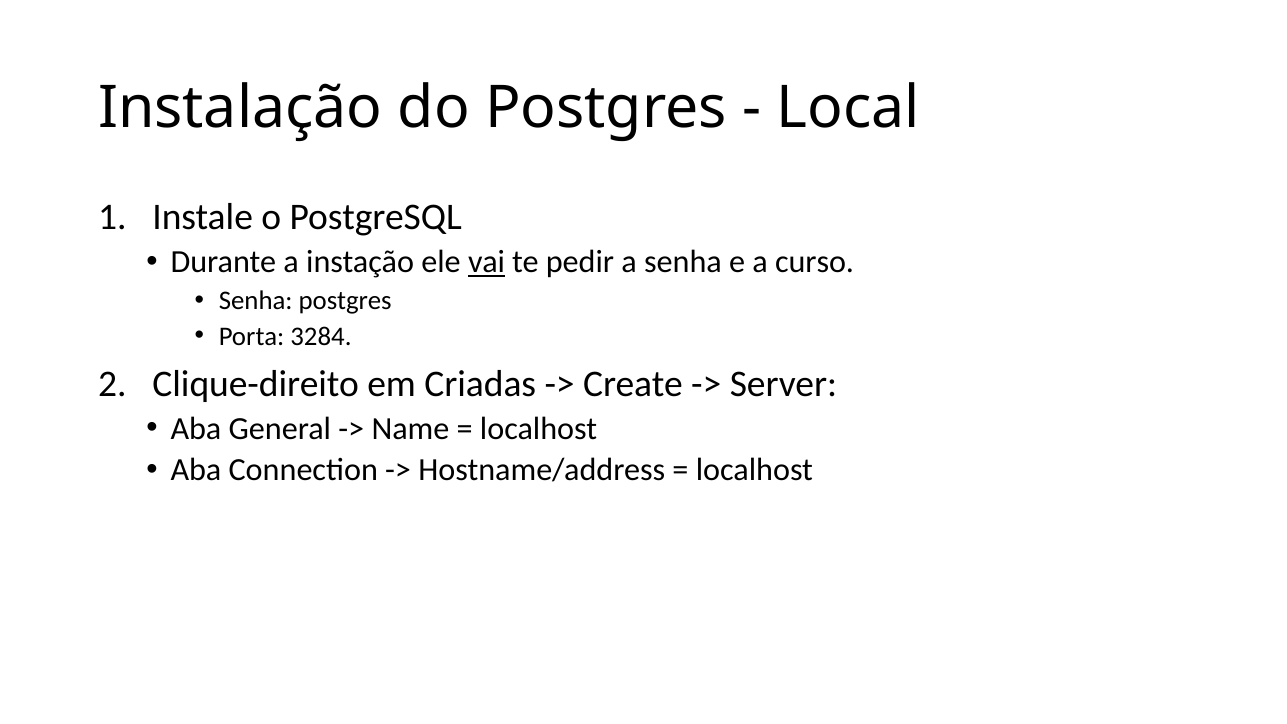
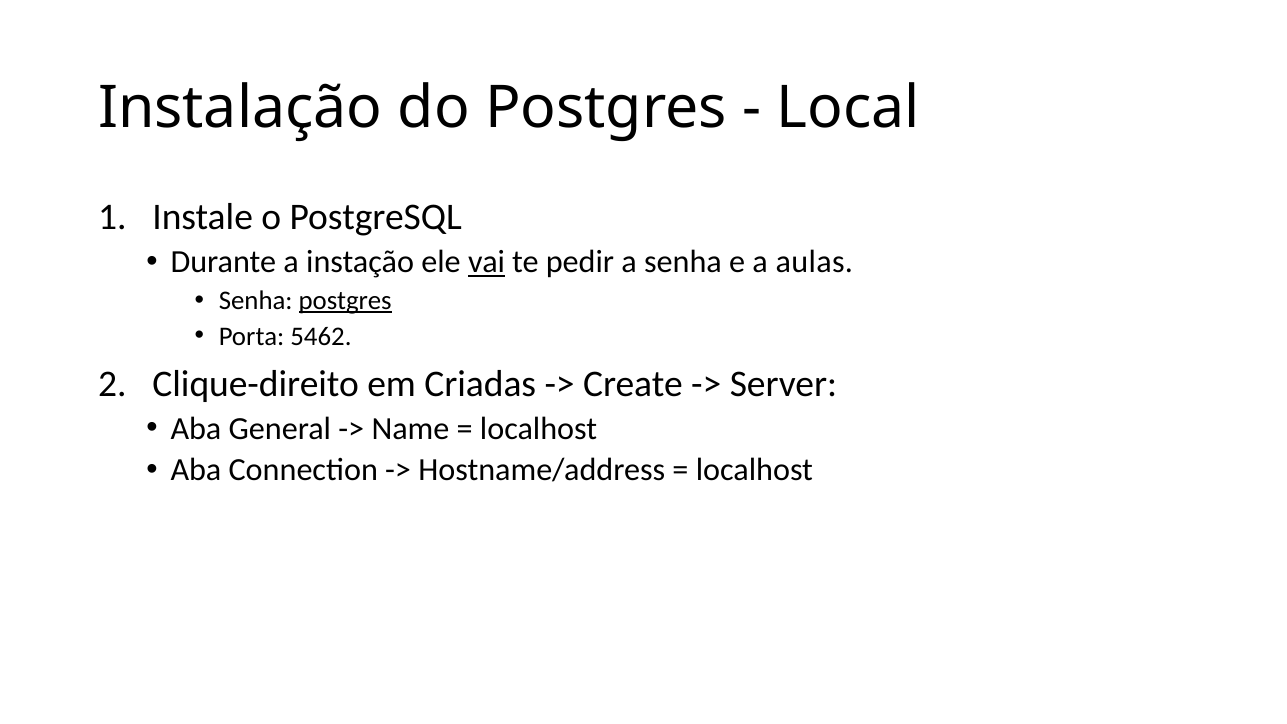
curso: curso -> aulas
postgres at (345, 300) underline: none -> present
3284: 3284 -> 5462
